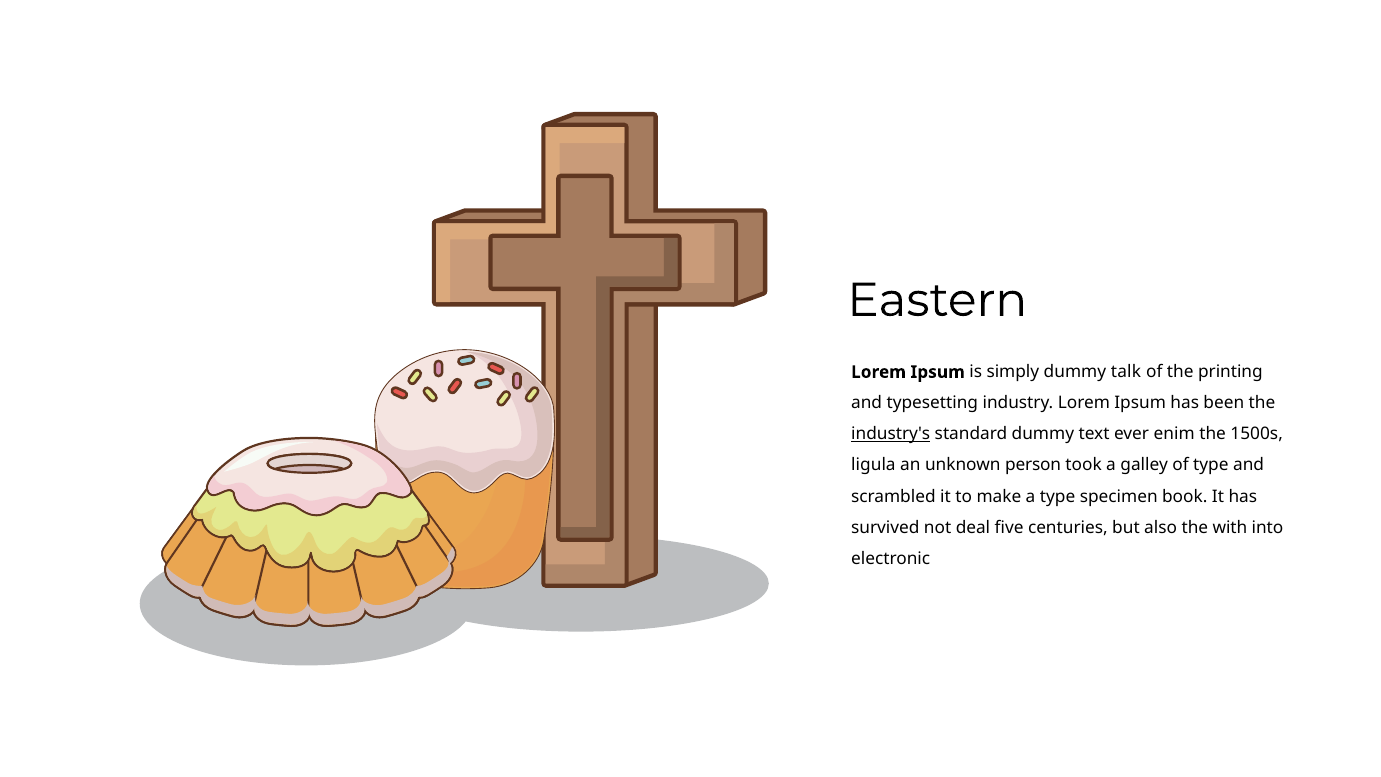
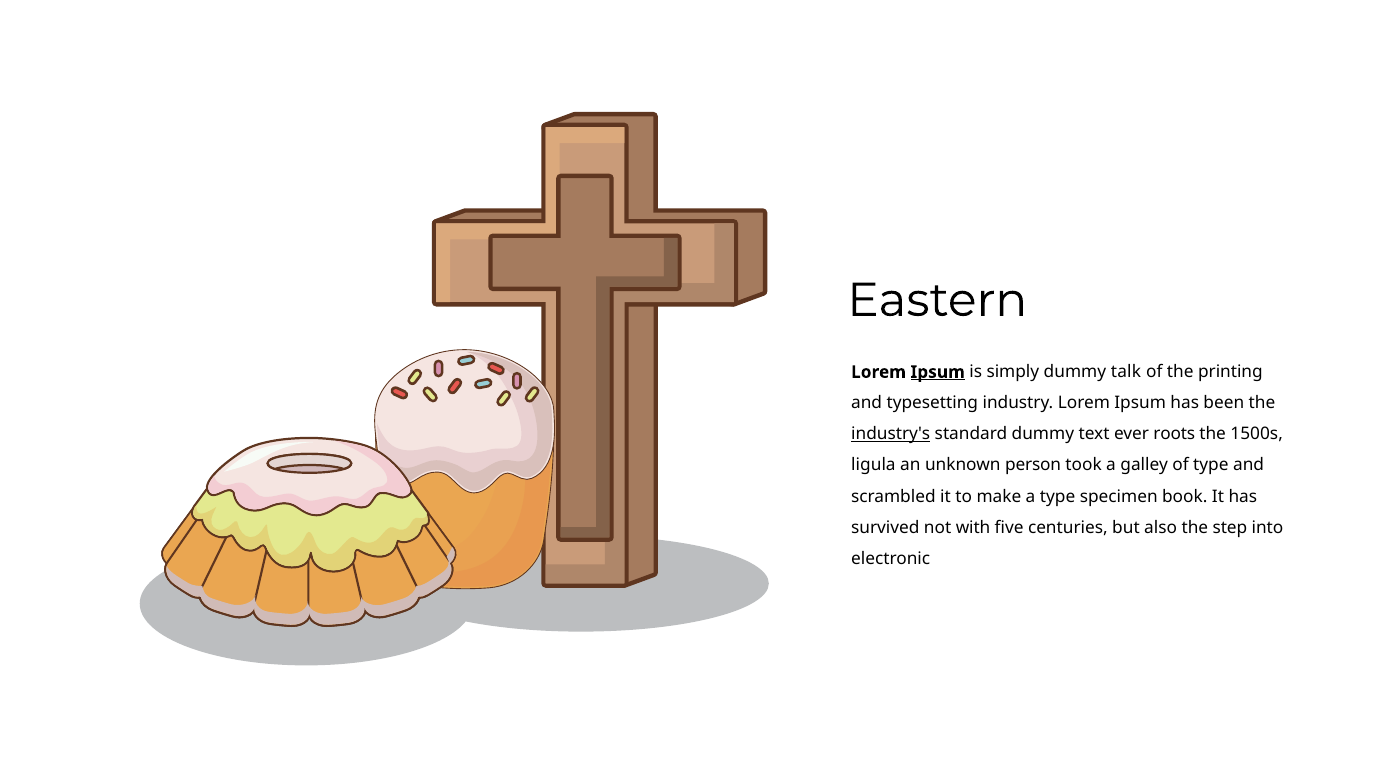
Ipsum at (938, 372) underline: none -> present
enim: enim -> roots
deal: deal -> with
with: with -> step
